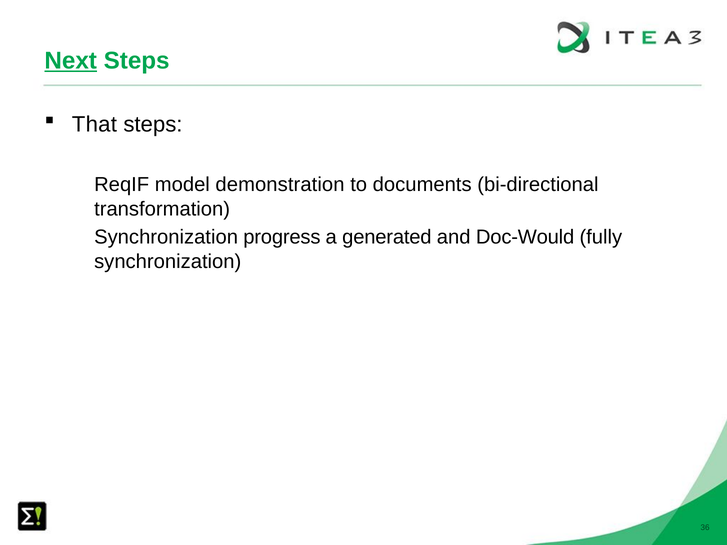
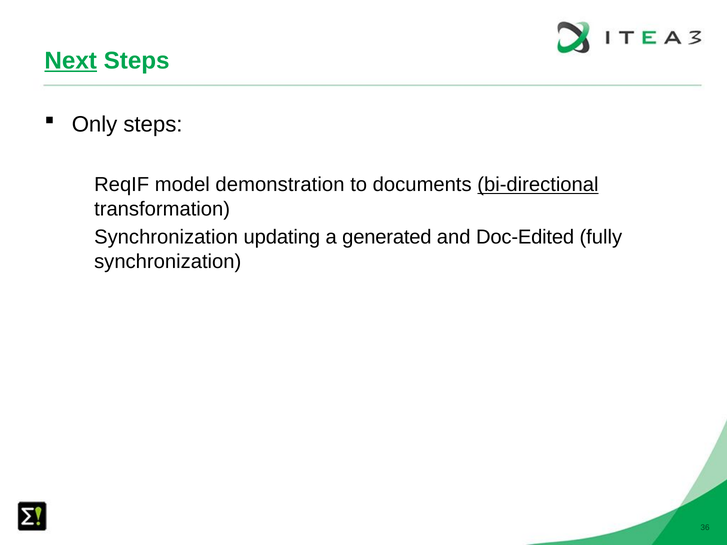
That: That -> Only
bi-directional underline: none -> present
progress: progress -> updating
Doc-Would: Doc-Would -> Doc-Edited
